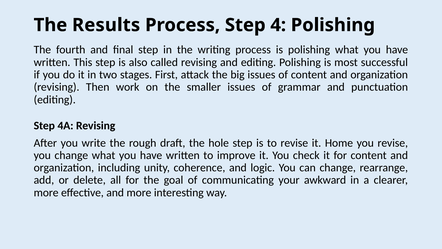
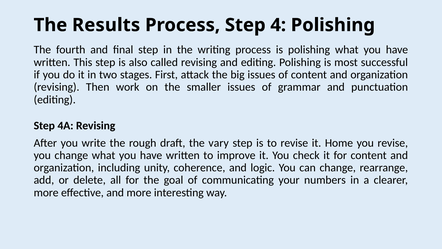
hole: hole -> vary
awkward: awkward -> numbers
